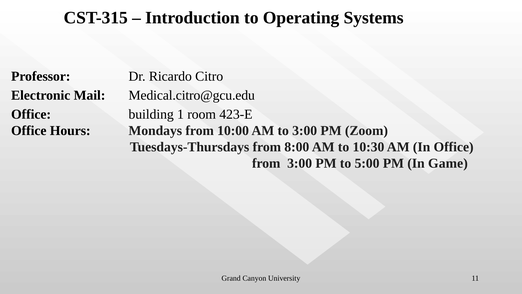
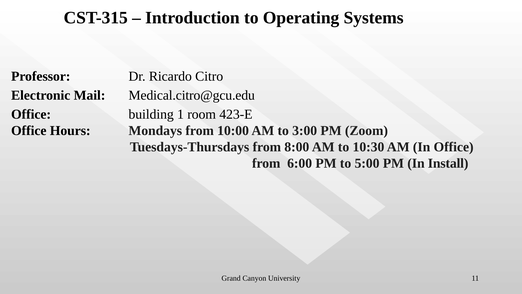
from 3:00: 3:00 -> 6:00
Game: Game -> Install
